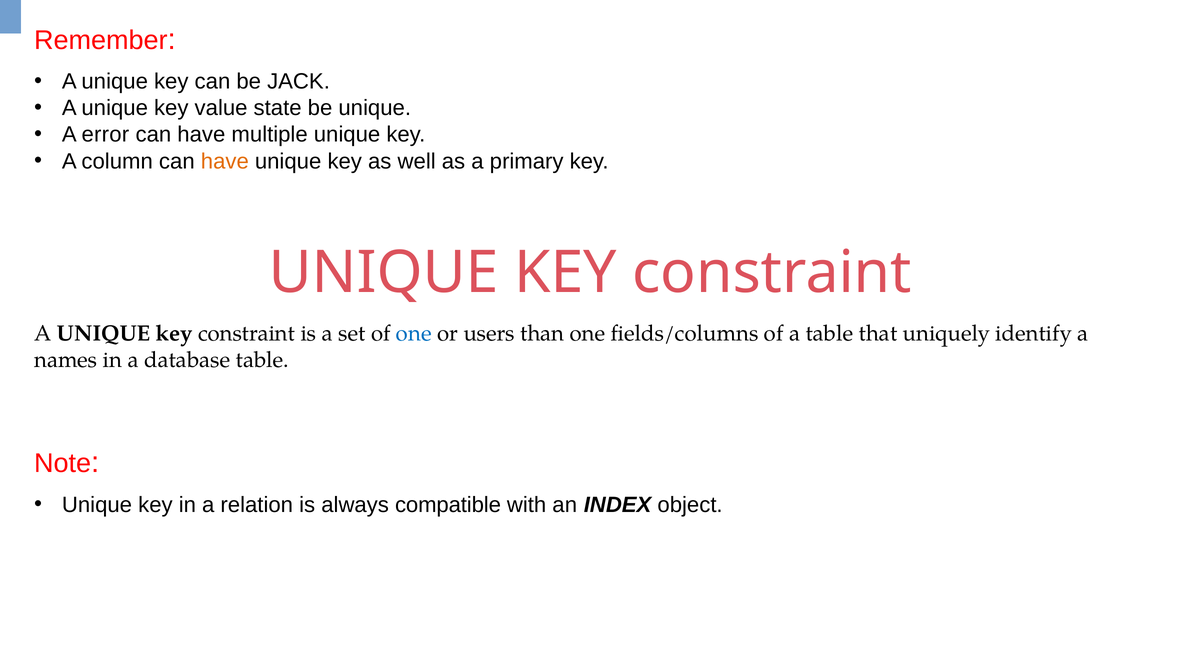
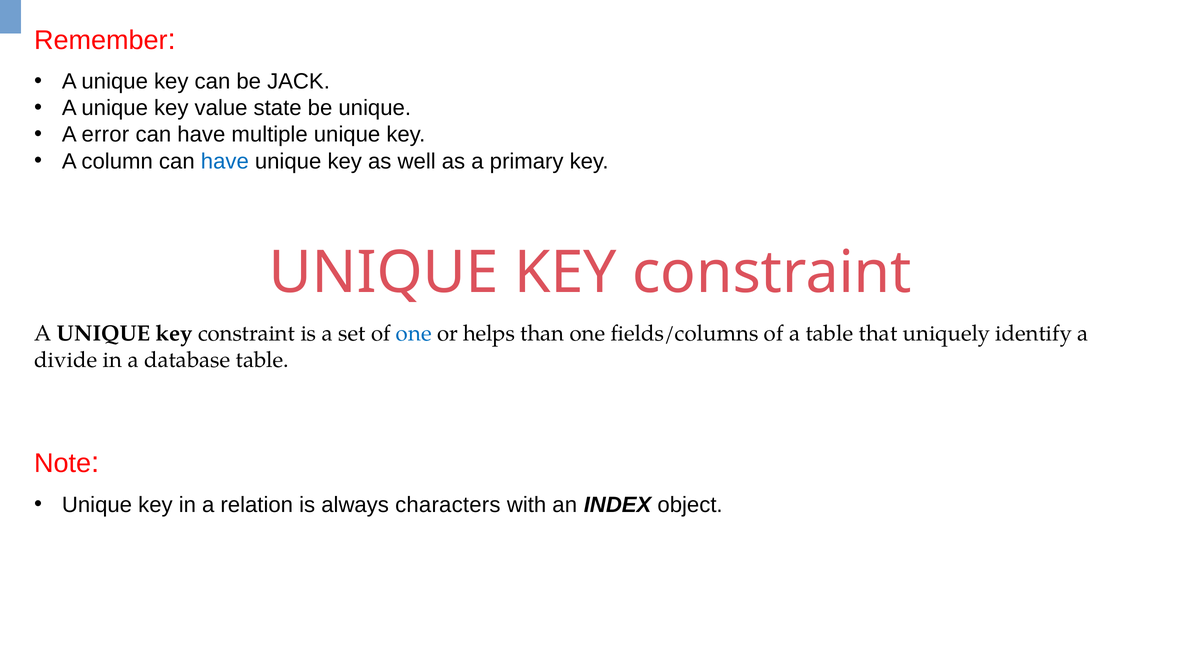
have at (225, 161) colour: orange -> blue
users: users -> helps
names: names -> divide
compatible: compatible -> characters
